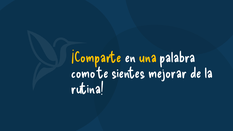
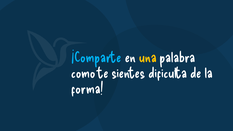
¡Comparte colour: yellow -> light blue
mejorar: mejorar -> dificulta
rutina: rutina -> forma
